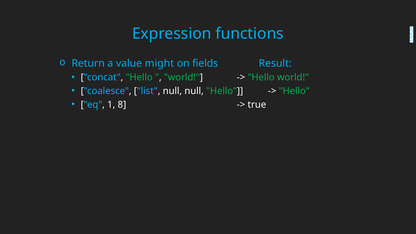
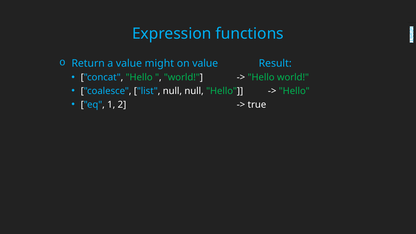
on fields: fields -> value
8: 8 -> 2
